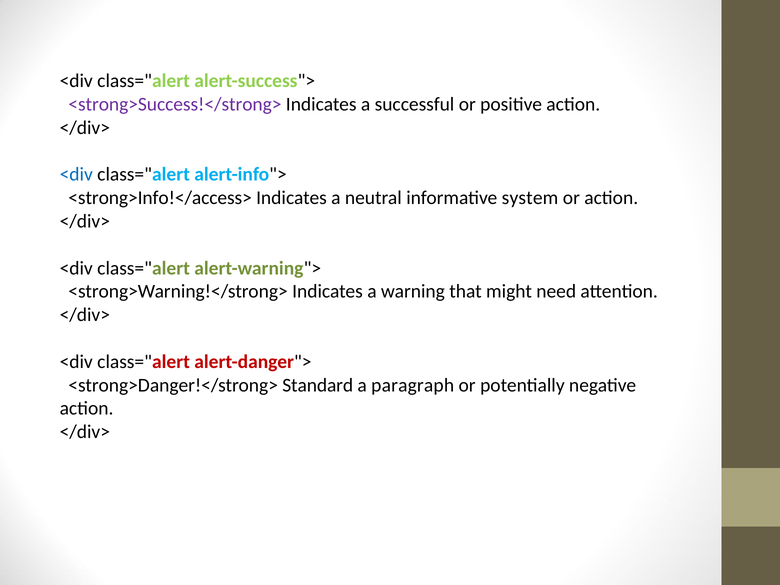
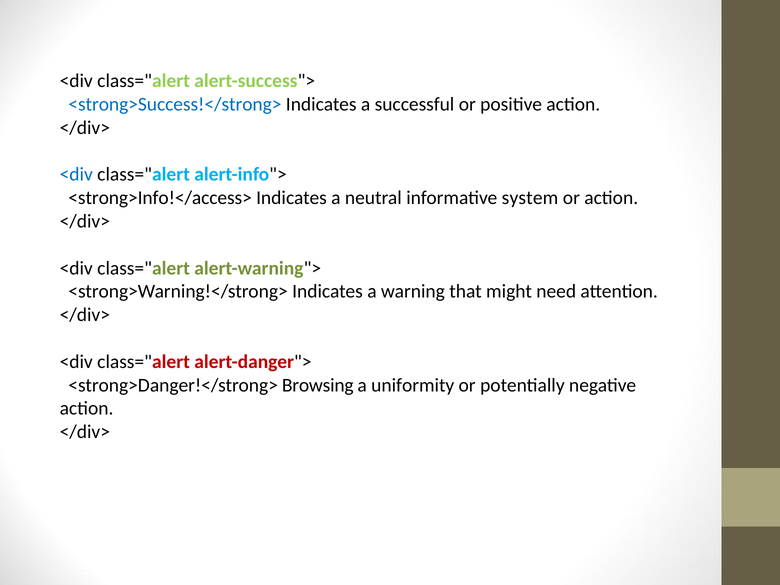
<strong>Success!</strong> colour: purple -> blue
Standard: Standard -> Browsing
paragraph: paragraph -> uniformity
